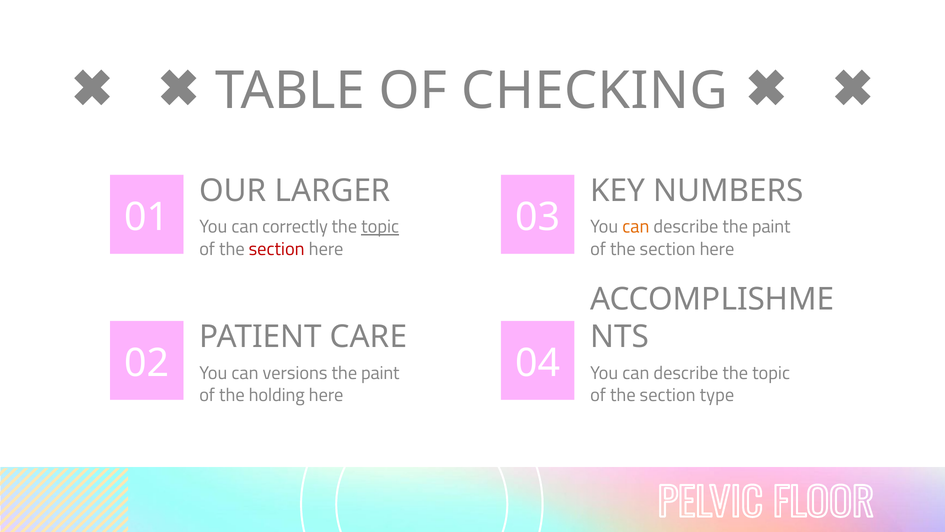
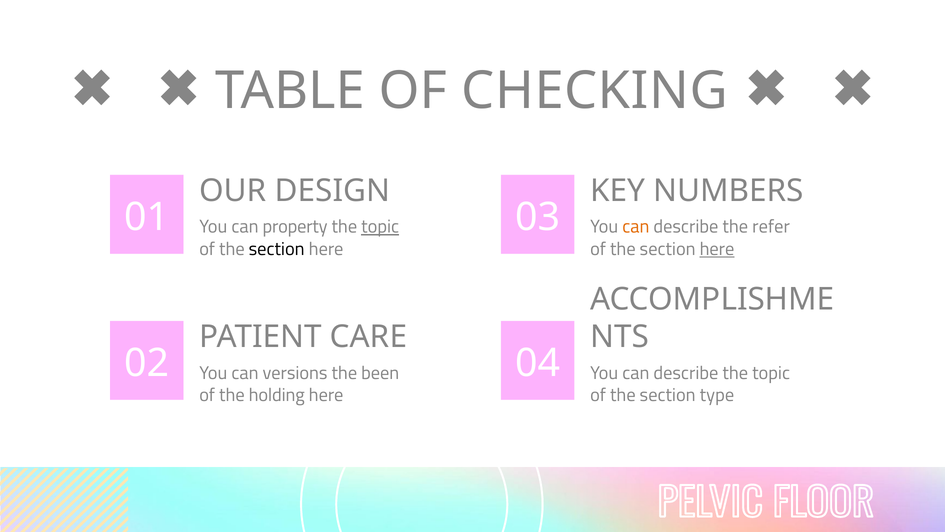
LARGER: LARGER -> DESIGN
correctly: correctly -> property
describe the paint: paint -> refer
section at (277, 249) colour: red -> black
here at (717, 249) underline: none -> present
paint at (380, 373): paint -> been
